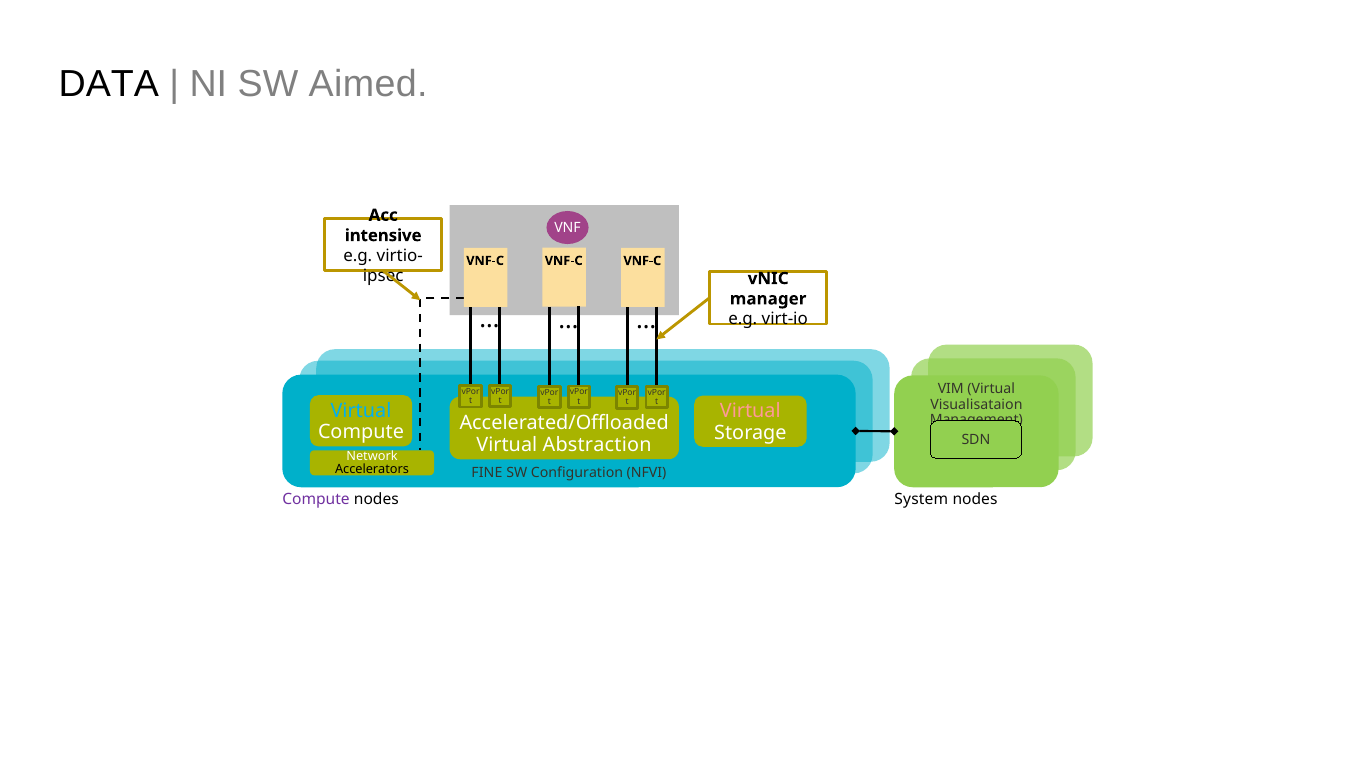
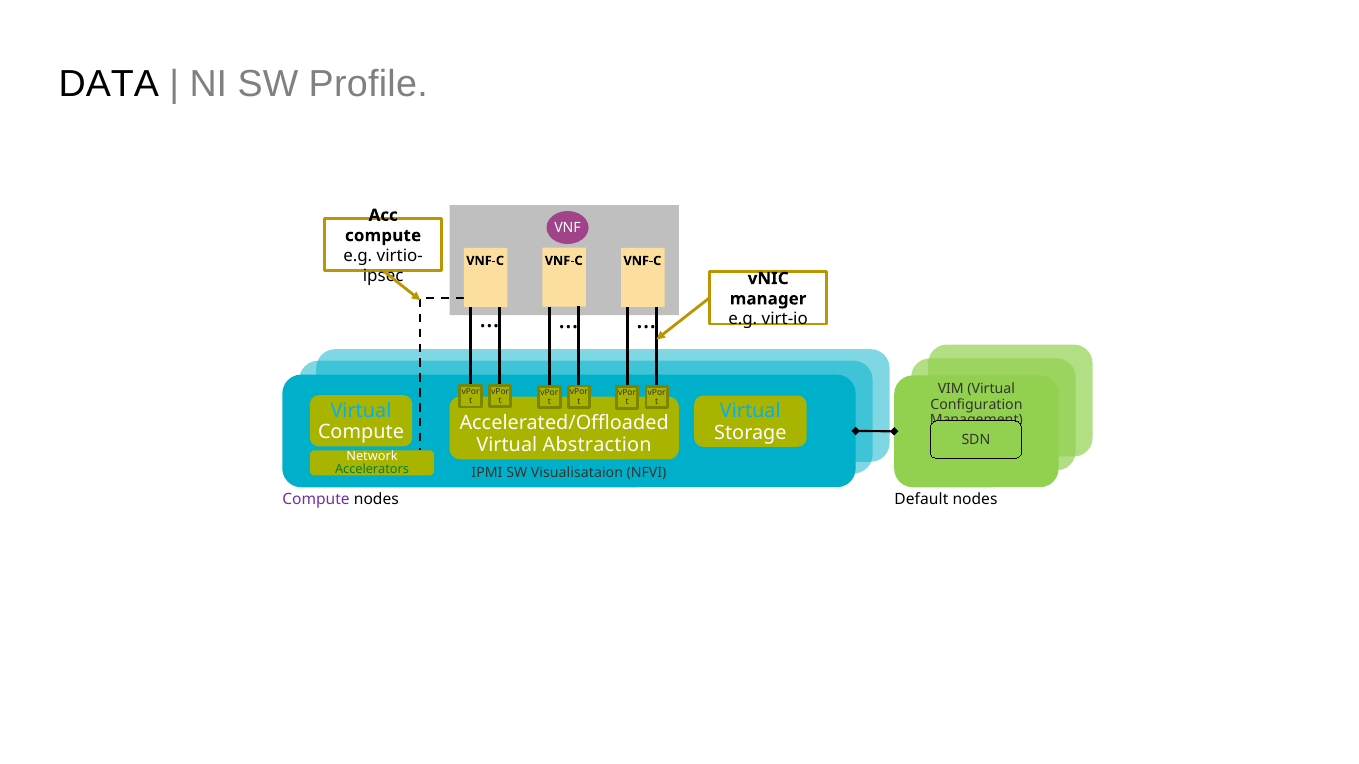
Aimed: Aimed -> Profile
intensive at (383, 236): intensive -> compute
Visualisataion: Visualisataion -> Configuration
Virtual at (750, 412) colour: pink -> light blue
Accelerators colour: black -> green
FINE: FINE -> IPMI
Configuration: Configuration -> Visualisataion
System: System -> Default
